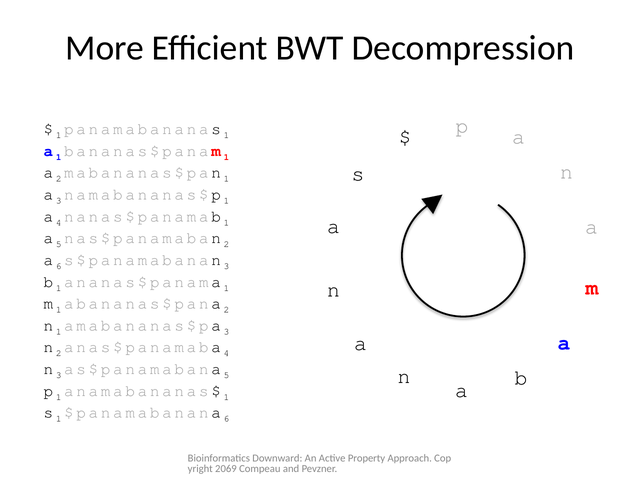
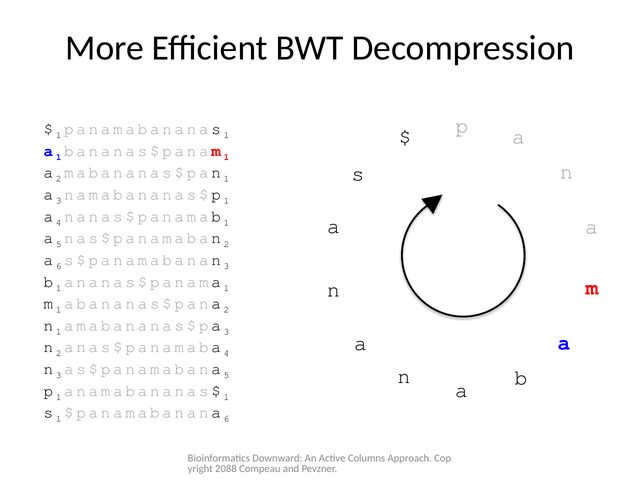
Property: Property -> Columns
2069: 2069 -> 2088
